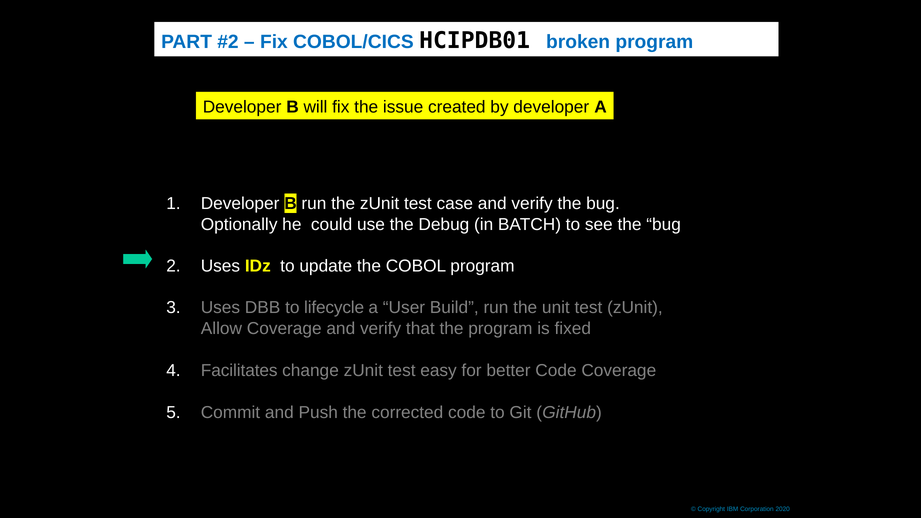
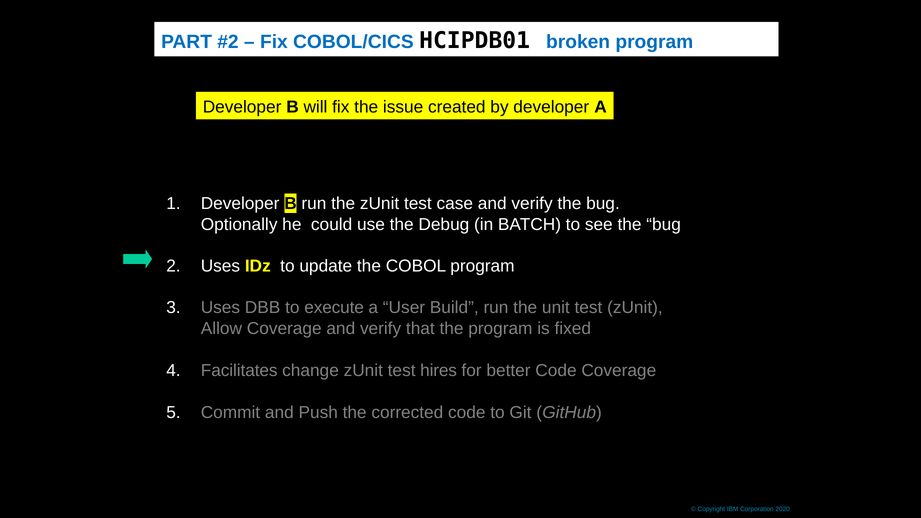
lifecycle: lifecycle -> execute
easy: easy -> hires
